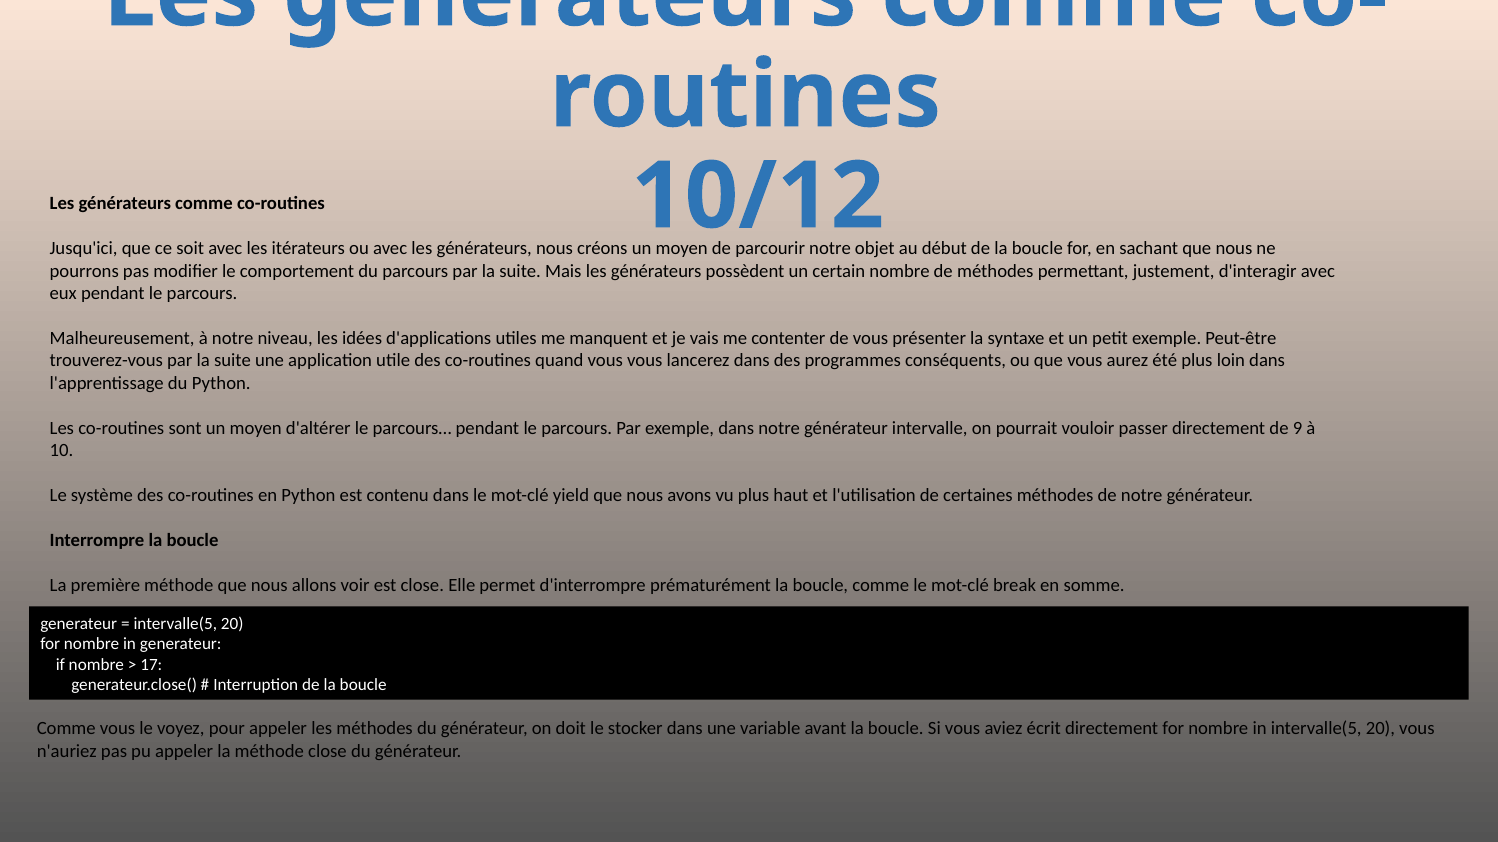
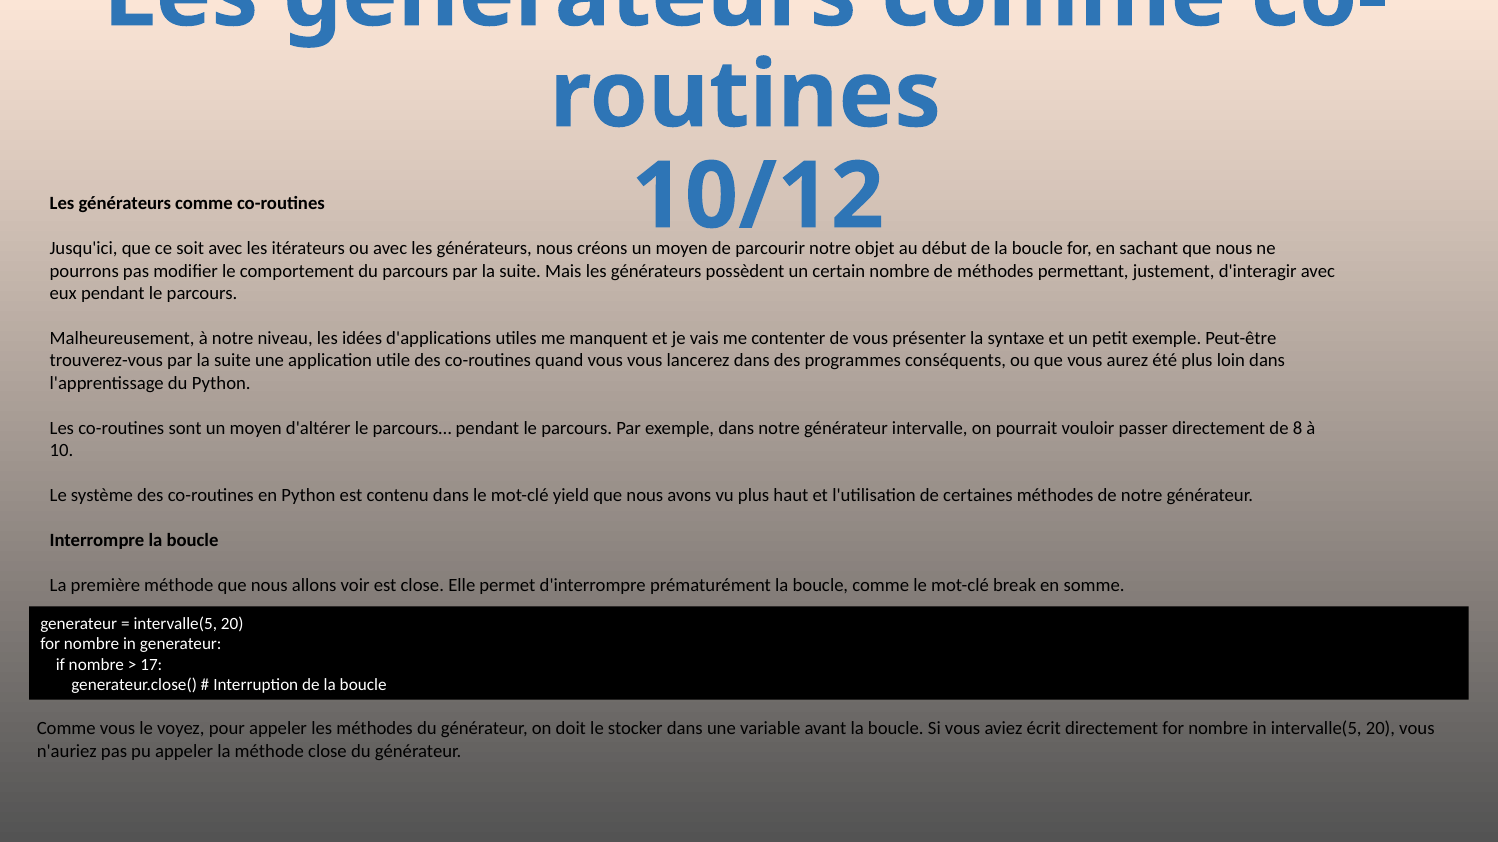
9: 9 -> 8
